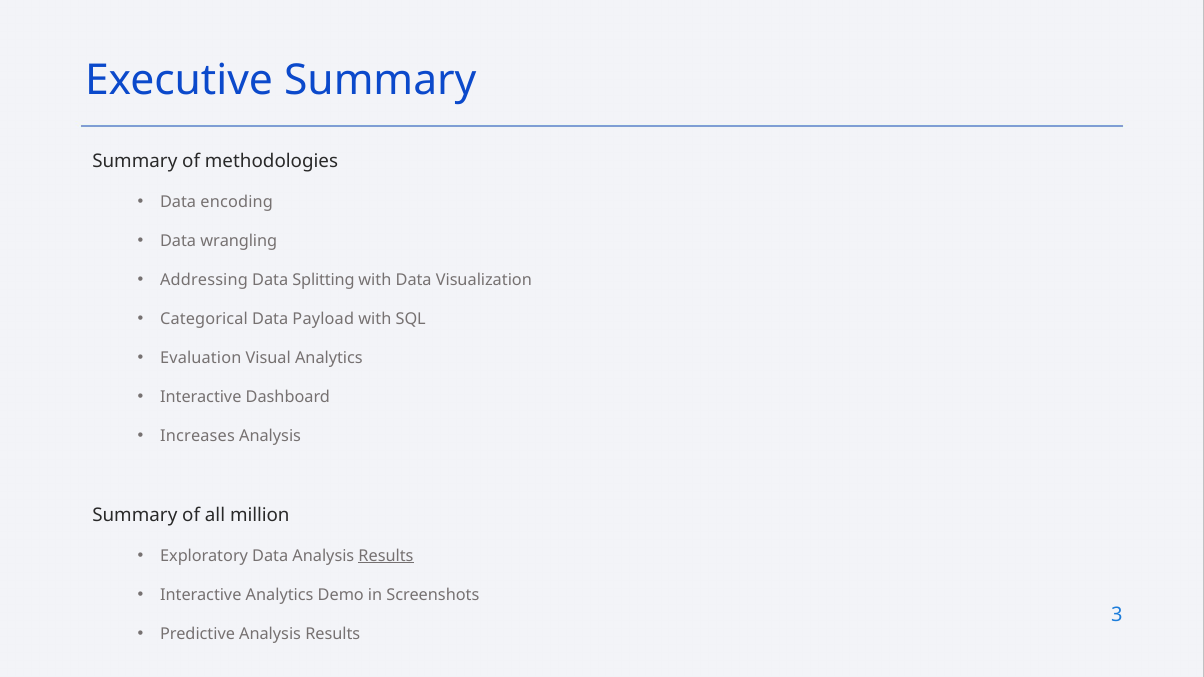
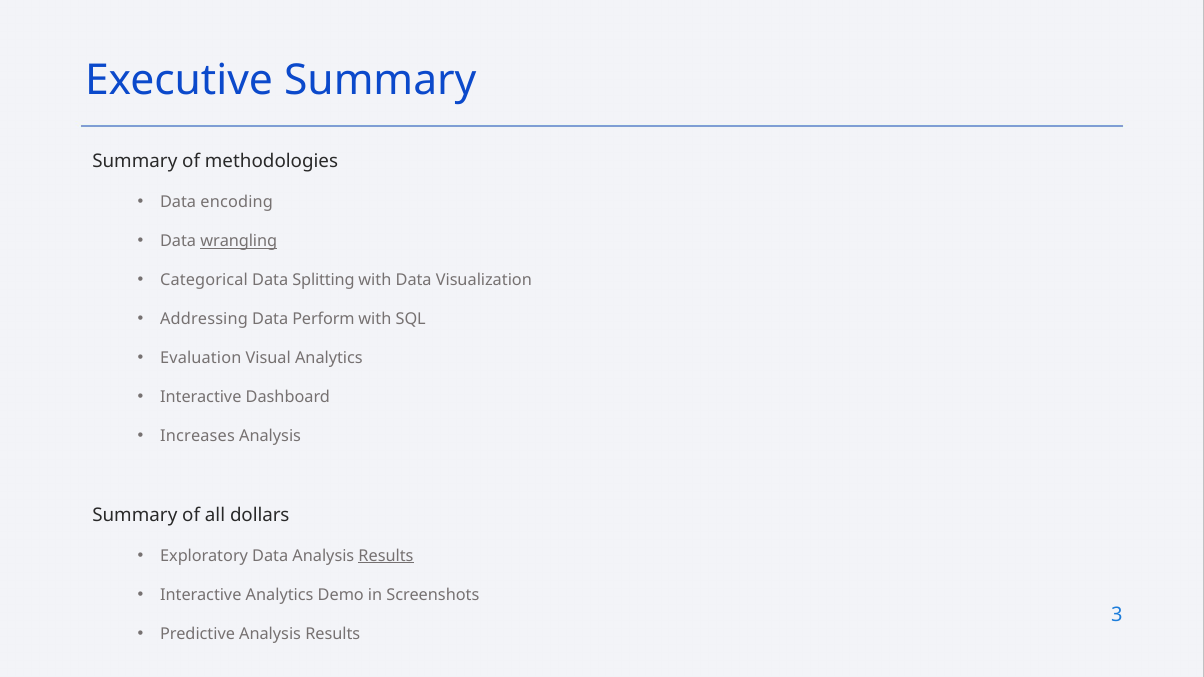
wrangling underline: none -> present
Addressing: Addressing -> Categorical
Categorical: Categorical -> Addressing
Payload: Payload -> Perform
million: million -> dollars
